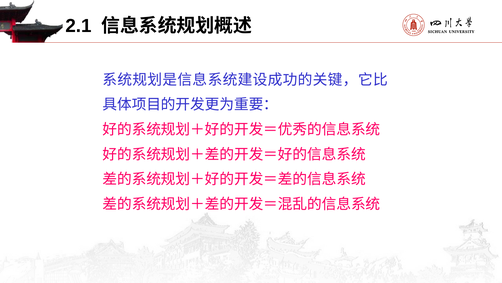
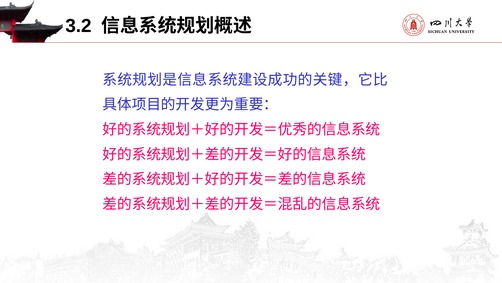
2.1: 2.1 -> 3.2
